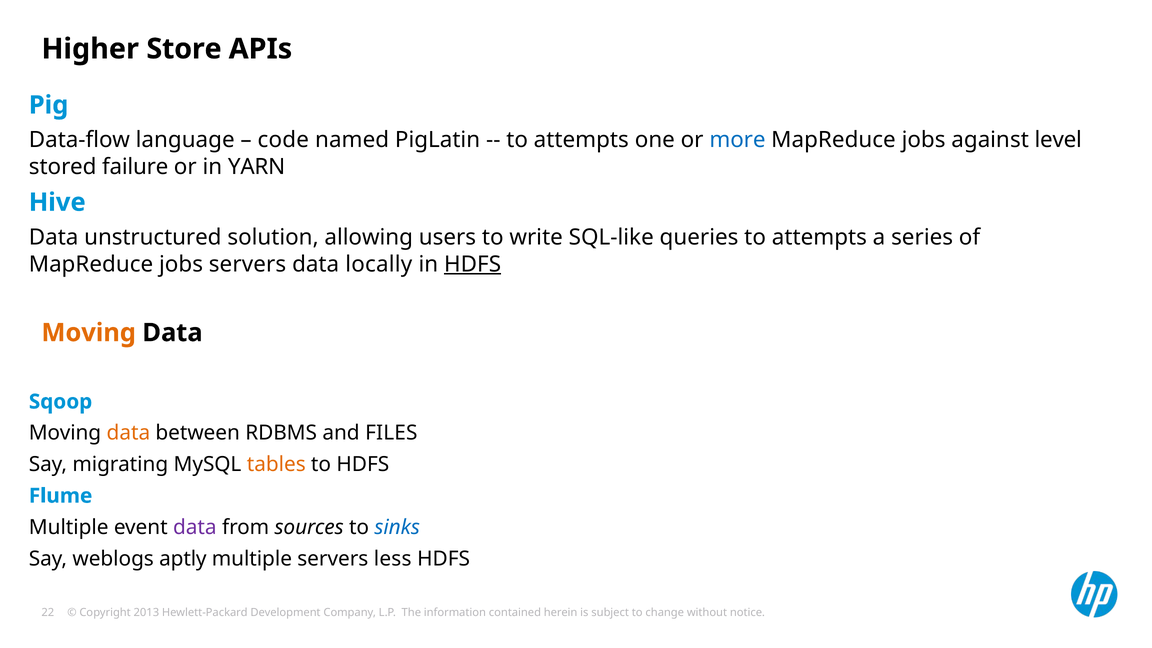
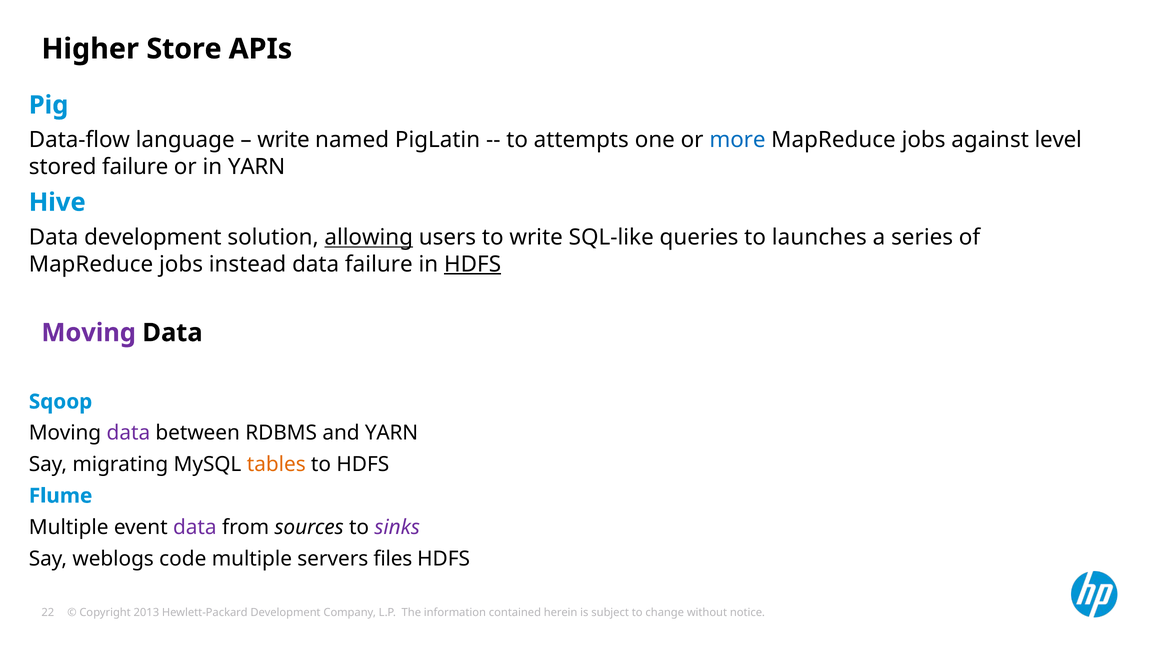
code at (283, 140): code -> write
Data unstructured: unstructured -> development
allowing underline: none -> present
queries to attempts: attempts -> launches
jobs servers: servers -> instead
data locally: locally -> failure
Moving at (89, 333) colour: orange -> purple
data at (128, 433) colour: orange -> purple
and FILES: FILES -> YARN
sinks colour: blue -> purple
aptly: aptly -> code
less: less -> files
